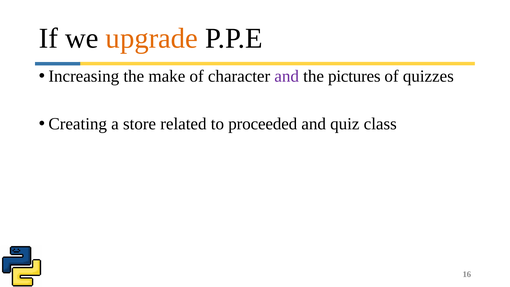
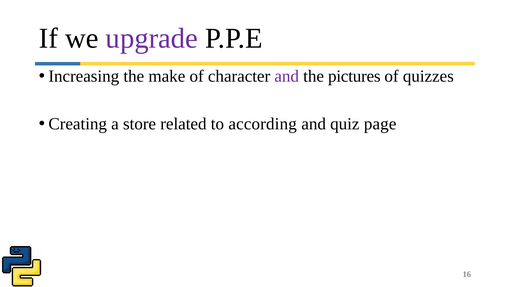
upgrade colour: orange -> purple
proceeded: proceeded -> according
class: class -> page
